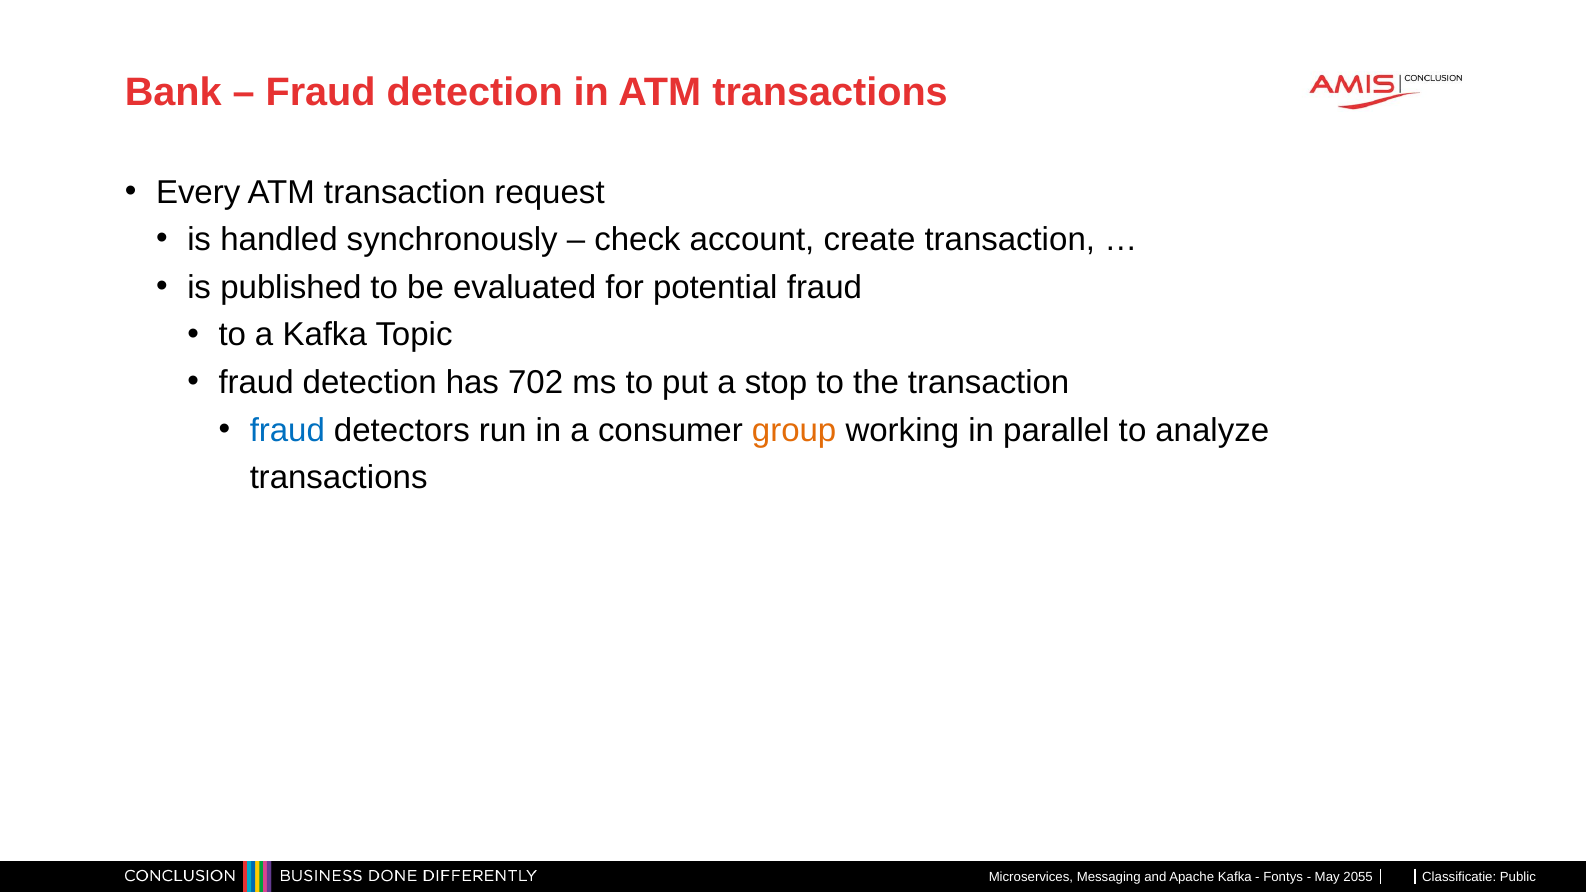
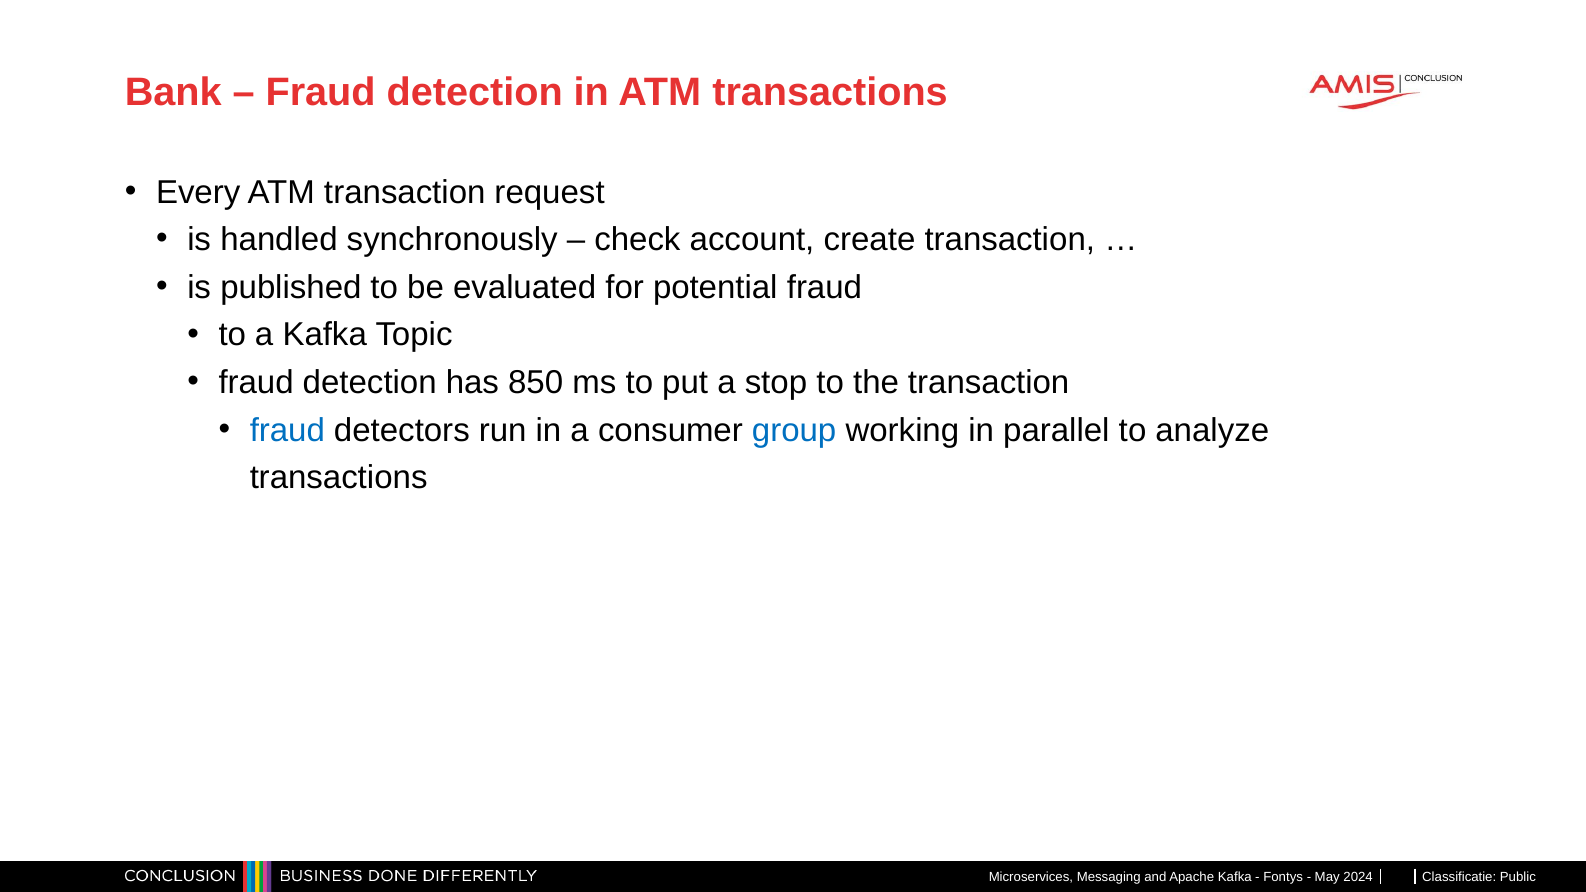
702: 702 -> 850
group colour: orange -> blue
2055: 2055 -> 2024
